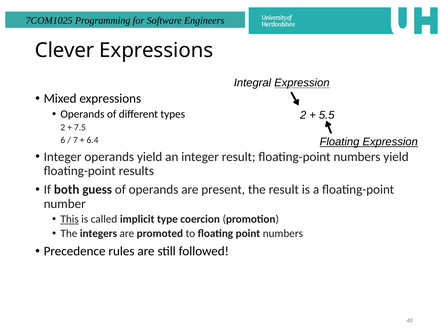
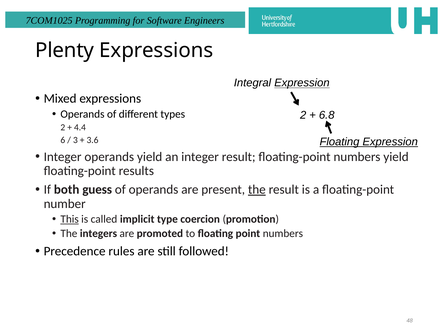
Clever: Clever -> Plenty
5.5: 5.5 -> 6.8
7.5: 7.5 -> 4.4
7: 7 -> 3
6.4: 6.4 -> 3.6
the at (257, 190) underline: none -> present
